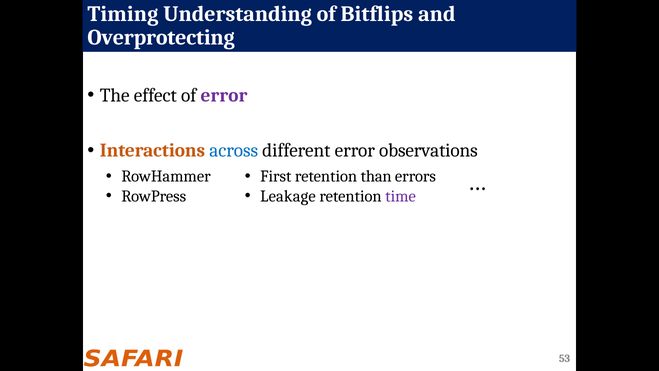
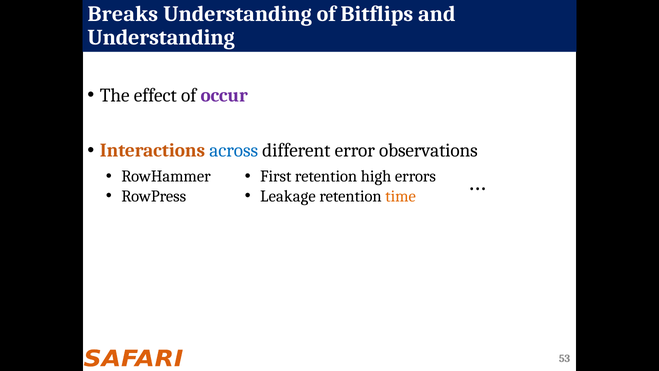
Timing: Timing -> Breaks
Overprotecting at (161, 38): Overprotecting -> Understanding
of error: error -> occur
than: than -> high
time colour: purple -> orange
